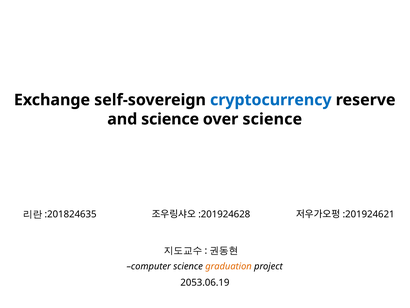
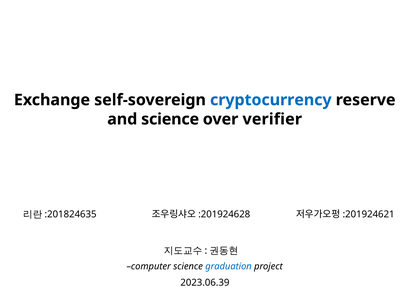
over science: science -> verifier
graduation colour: orange -> blue
2053.06.19: 2053.06.19 -> 2023.06.39
